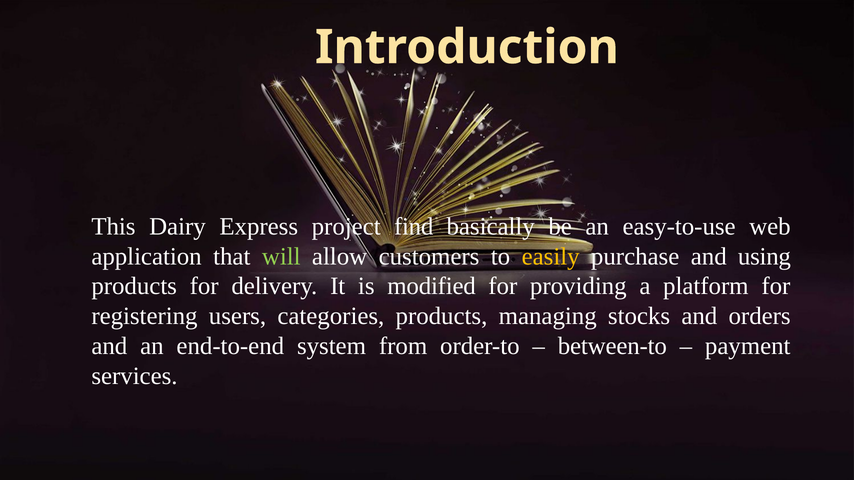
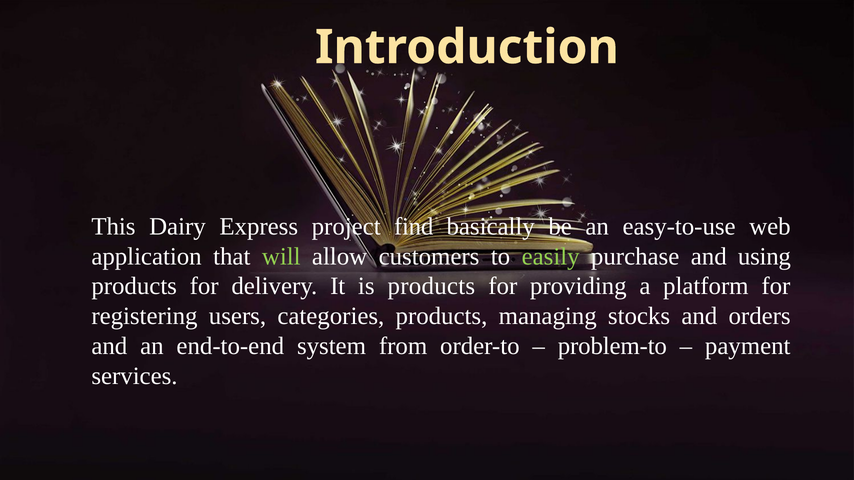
easily colour: yellow -> light green
is modified: modified -> products
between-to: between-to -> problem-to
